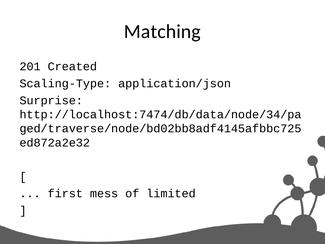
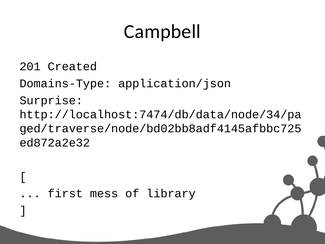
Matching: Matching -> Campbell
Scaling-Type: Scaling-Type -> Domains-Type
limited: limited -> library
